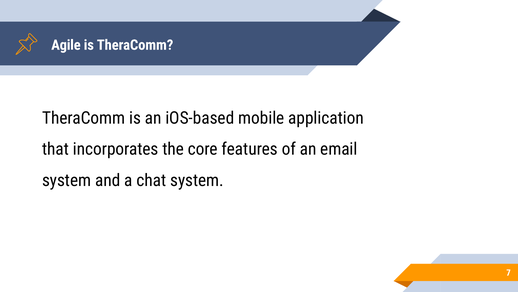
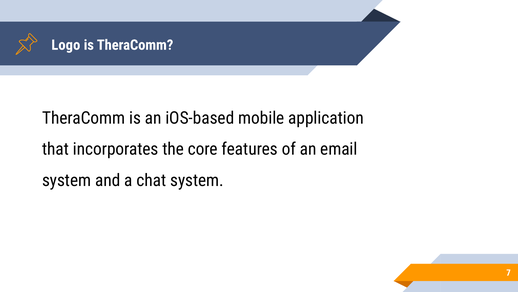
Agile: Agile -> Logo
